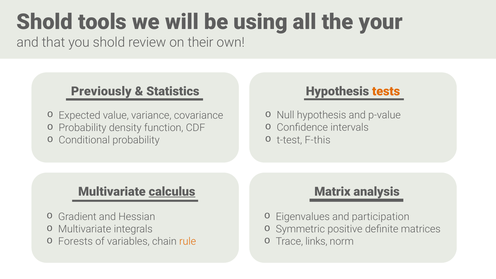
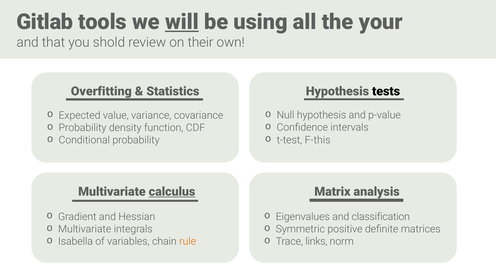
Shold at (45, 22): Shold -> Gitlab
will underline: none -> present
Previously: Previously -> Overfitting
tests colour: orange -> black
participation: participation -> classification
Forests: Forests -> Isabella
